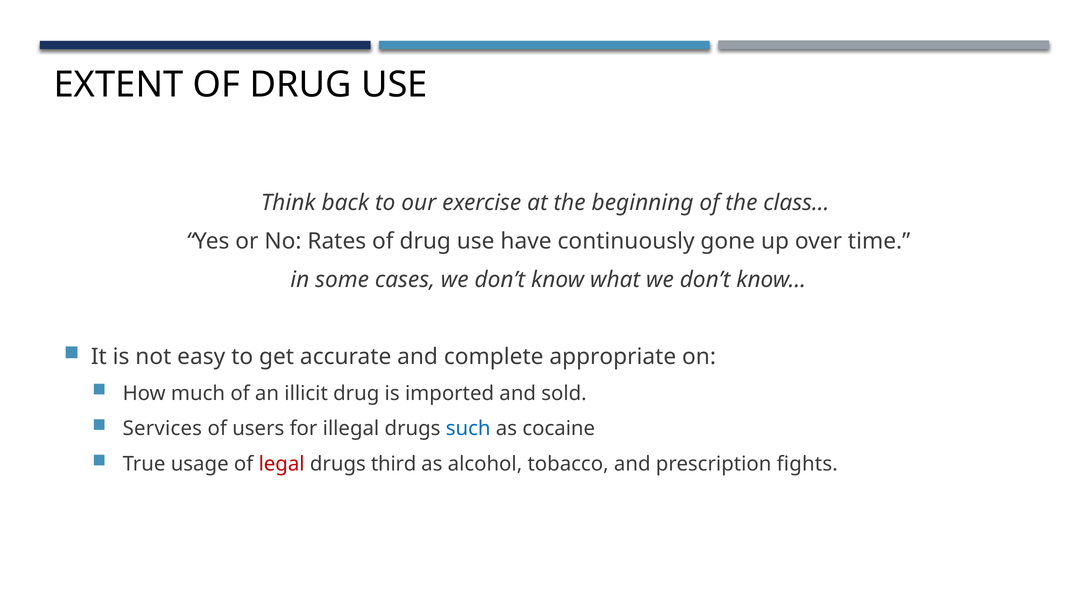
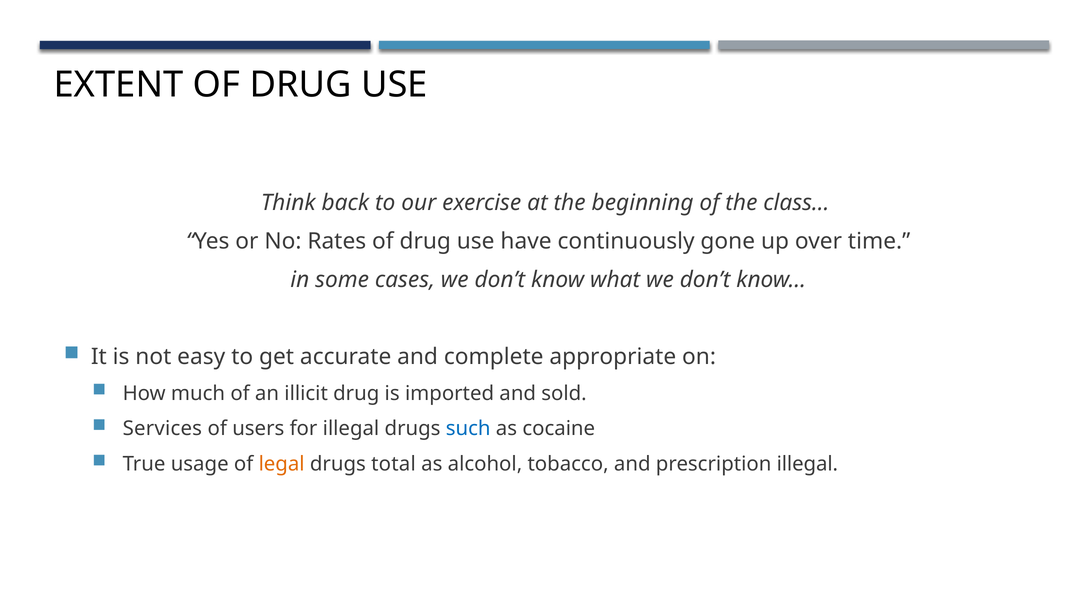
legal colour: red -> orange
third: third -> total
prescription fights: fights -> illegal
